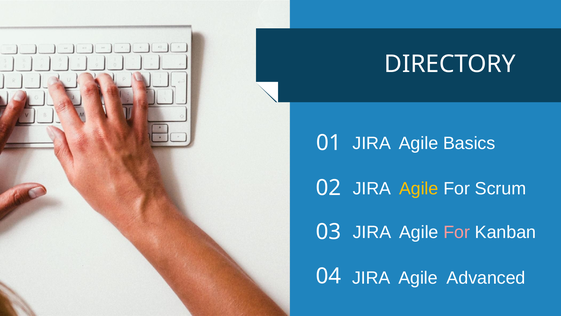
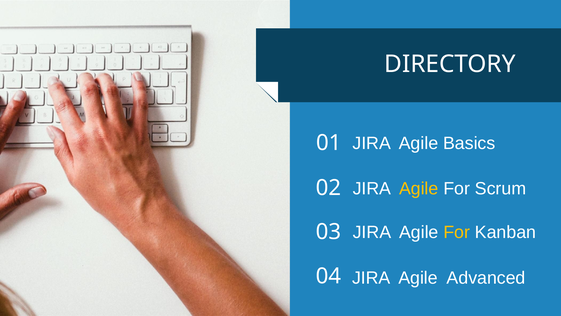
For at (457, 232) colour: pink -> yellow
